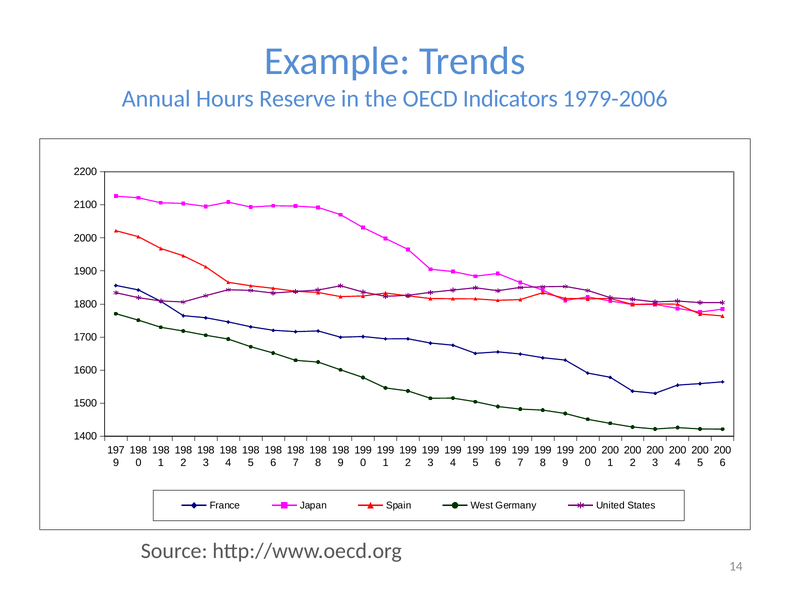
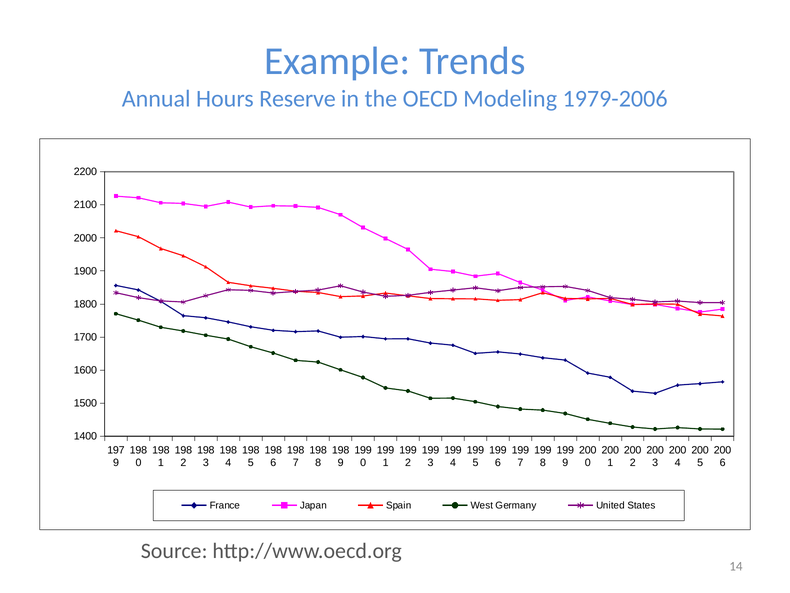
Indicators: Indicators -> Modeling
